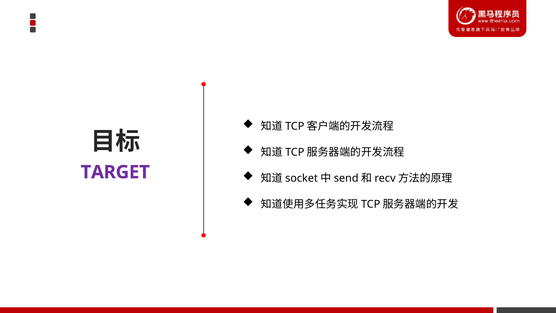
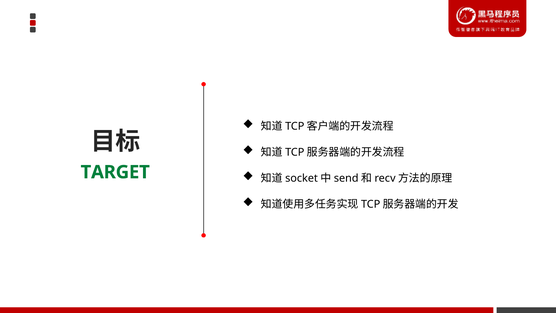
TARGET colour: purple -> green
